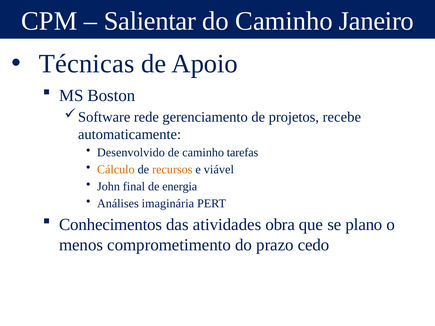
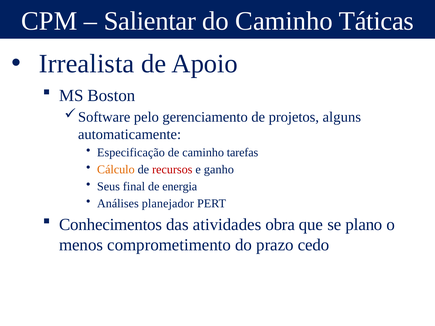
Janeiro: Janeiro -> Táticas
Técnicas: Técnicas -> Irrealista
rede: rede -> pelo
recebe: recebe -> alguns
Desenvolvido: Desenvolvido -> Especificação
recursos colour: orange -> red
viável: viável -> ganho
John: John -> Seus
imaginária: imaginária -> planejador
